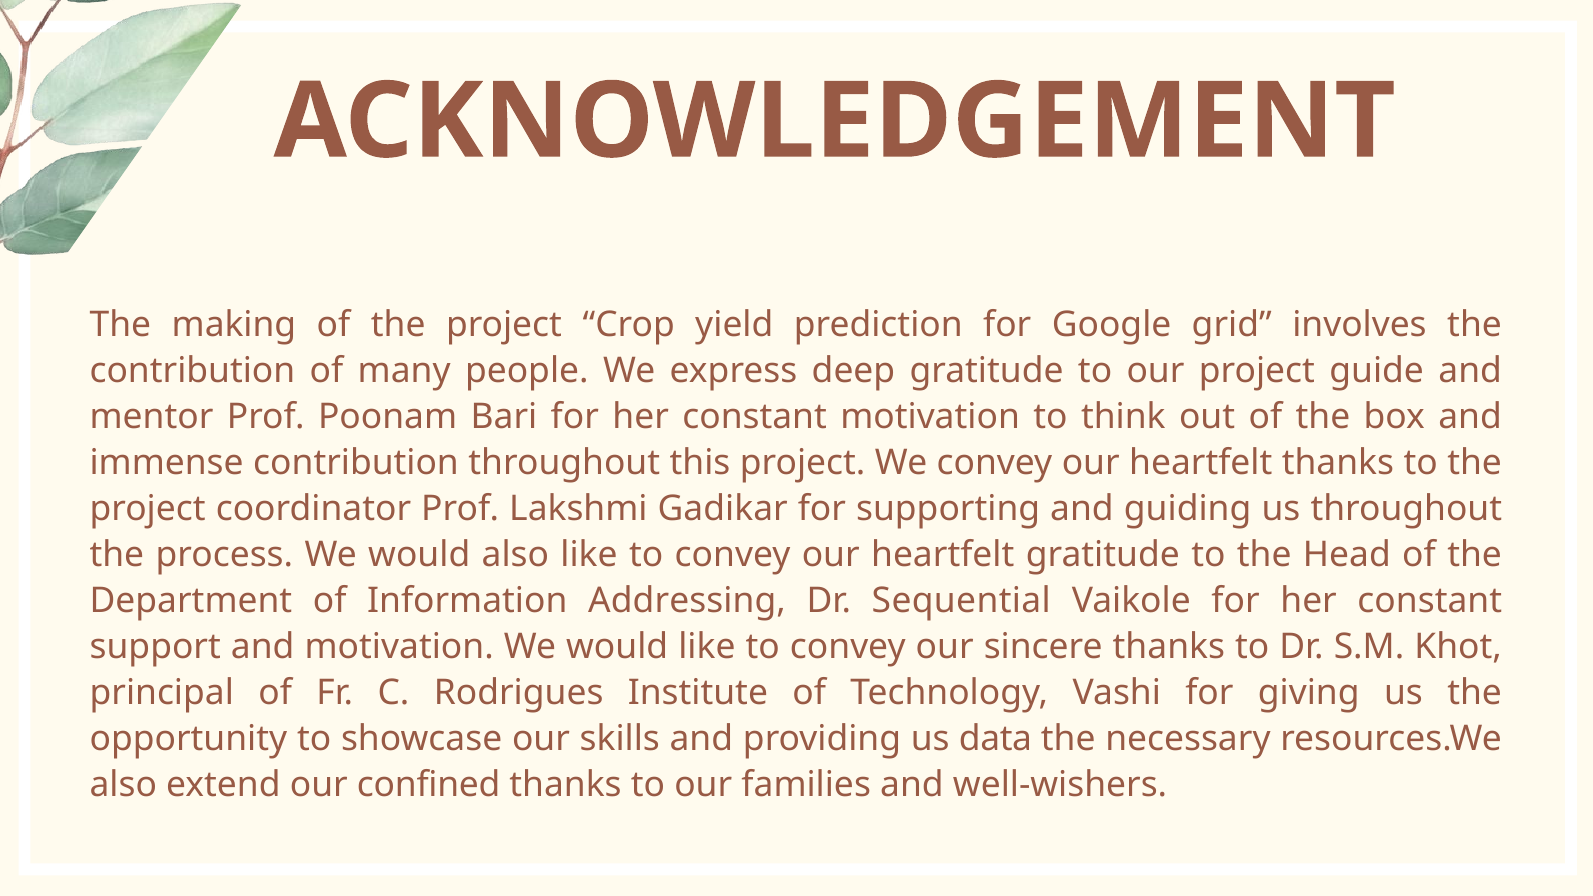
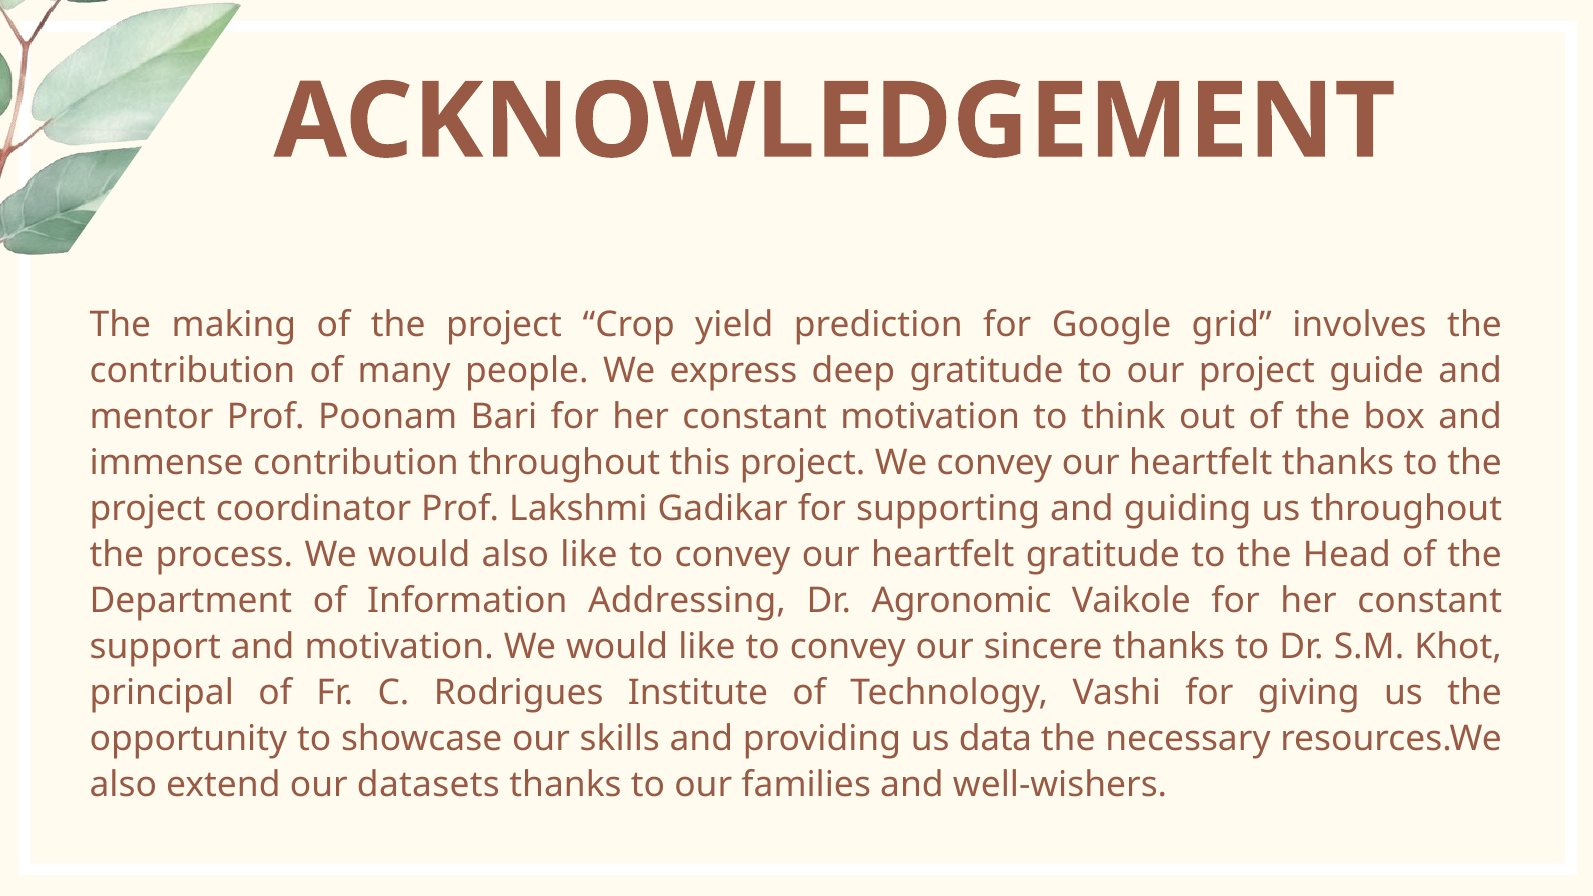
Sequential: Sequential -> Agronomic
confined: confined -> datasets
